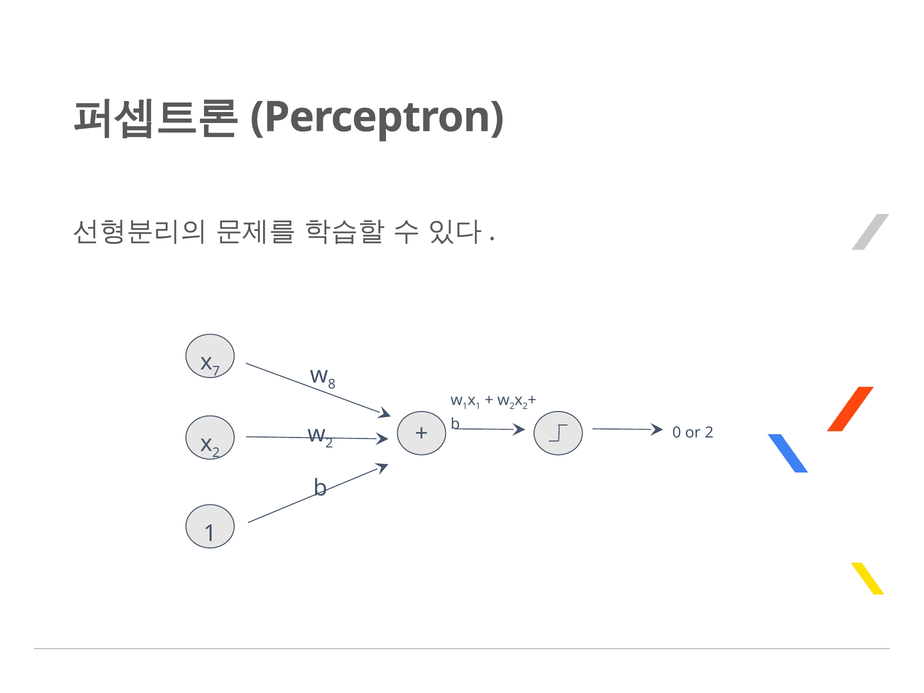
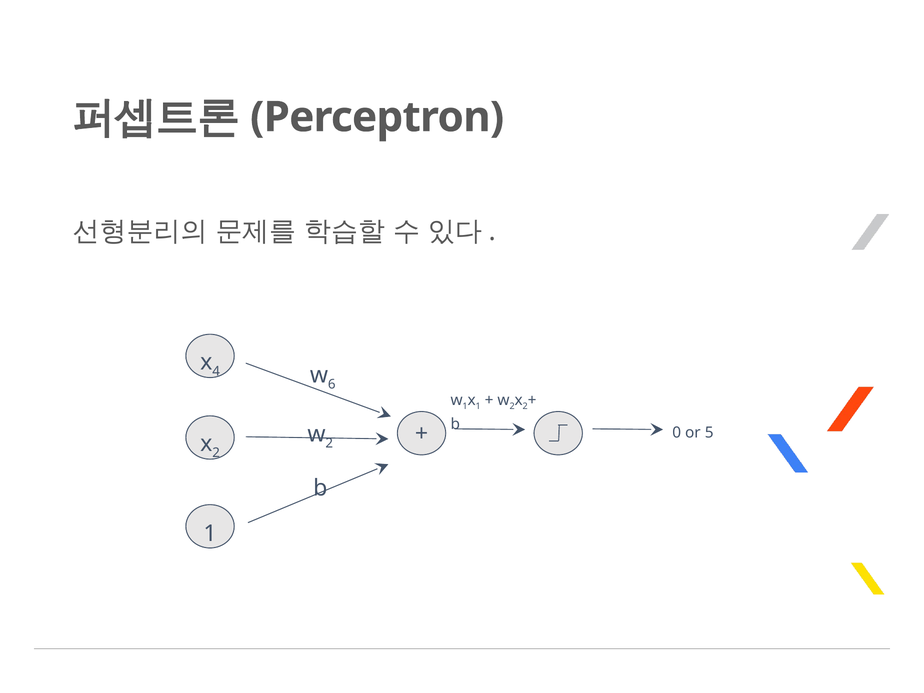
7: 7 -> 4
8: 8 -> 6
or 2: 2 -> 5
